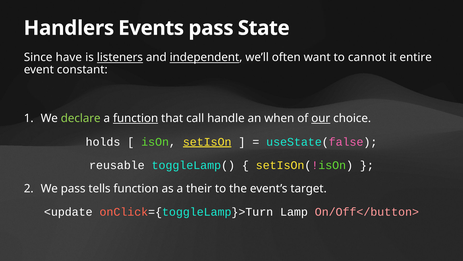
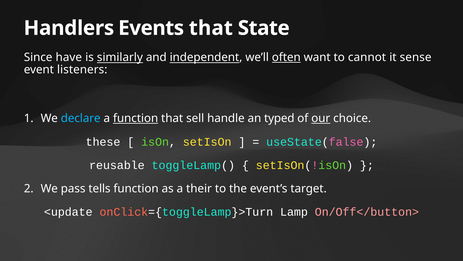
Events pass: pass -> that
listeners: listeners -> similarly
often underline: none -> present
entire: entire -> sense
constant: constant -> listeners
declare colour: light green -> light blue
call: call -> sell
when: when -> typed
holds: holds -> these
setIsOn underline: present -> none
